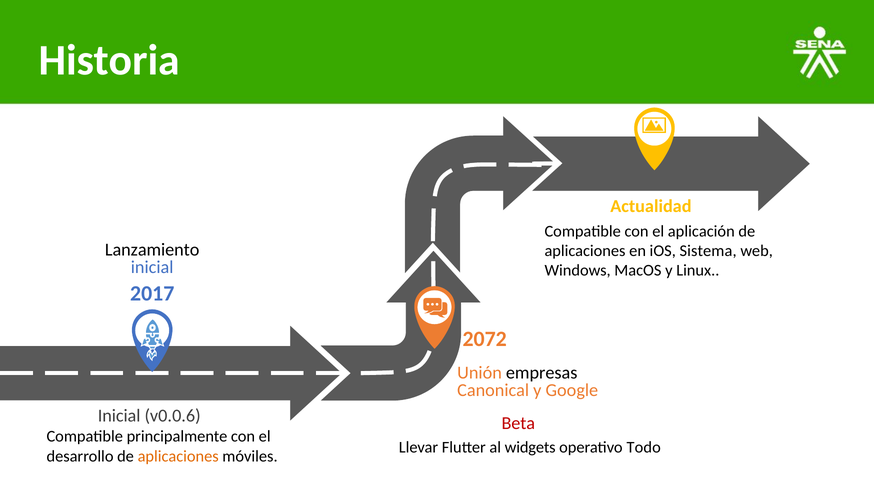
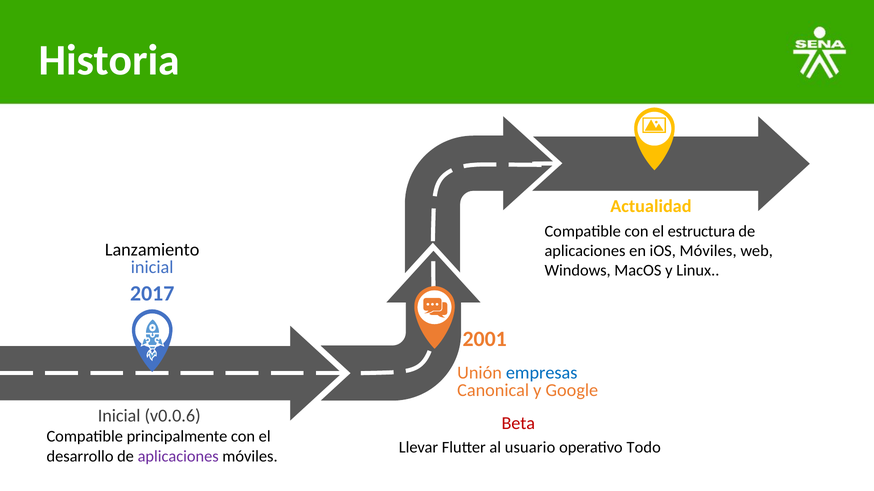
aplicación: aplicación -> estructura
iOS Sistema: Sistema -> Móviles
2072: 2072 -> 2001
empresas colour: black -> blue
widgets: widgets -> usuario
aplicaciones at (178, 457) colour: orange -> purple
